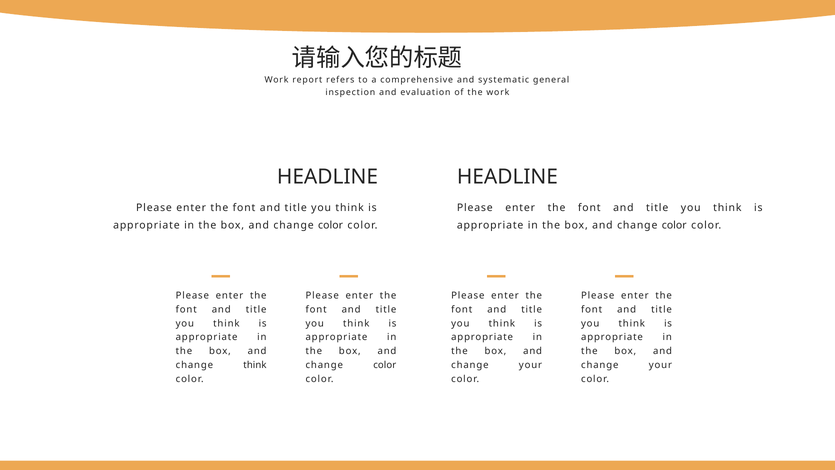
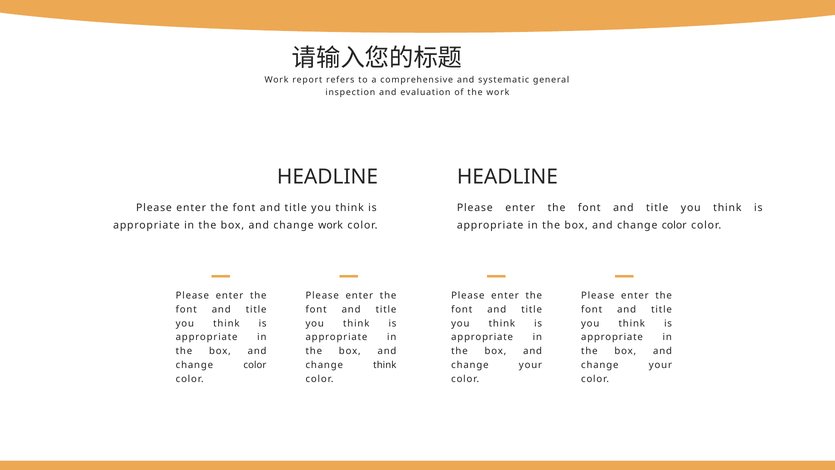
color at (331, 225): color -> work
think at (255, 365): think -> color
color at (385, 365): color -> think
